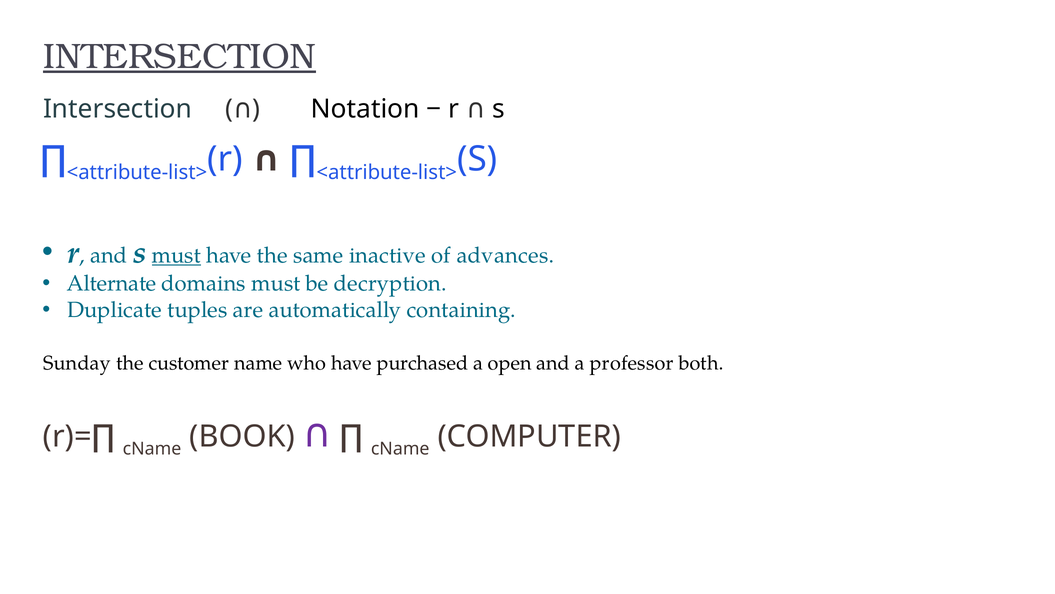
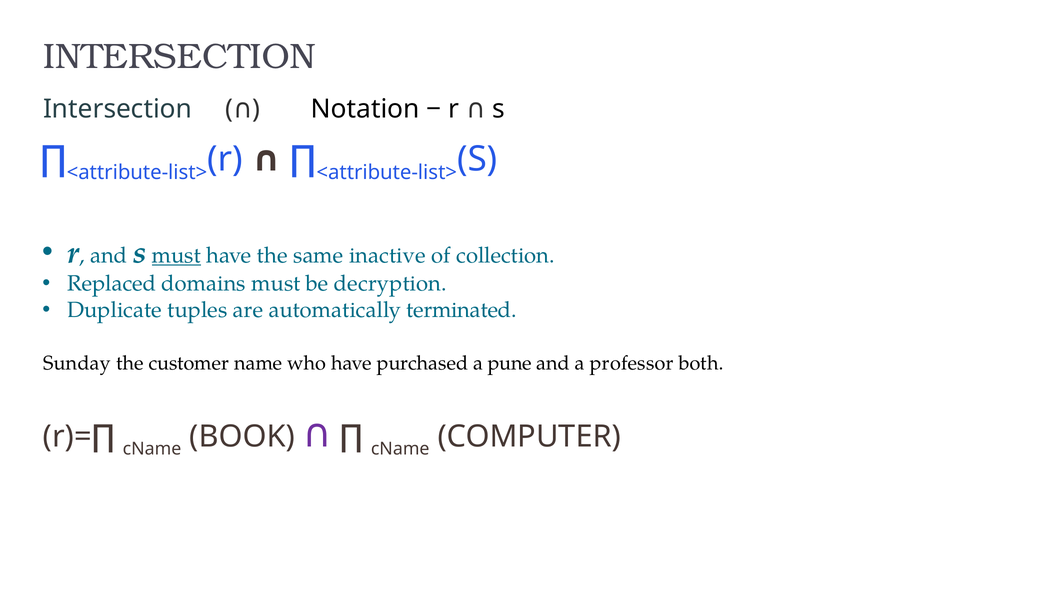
INTERSECTION at (180, 57) underline: present -> none
advances: advances -> collection
Alternate: Alternate -> Replaced
containing: containing -> terminated
open: open -> pune
